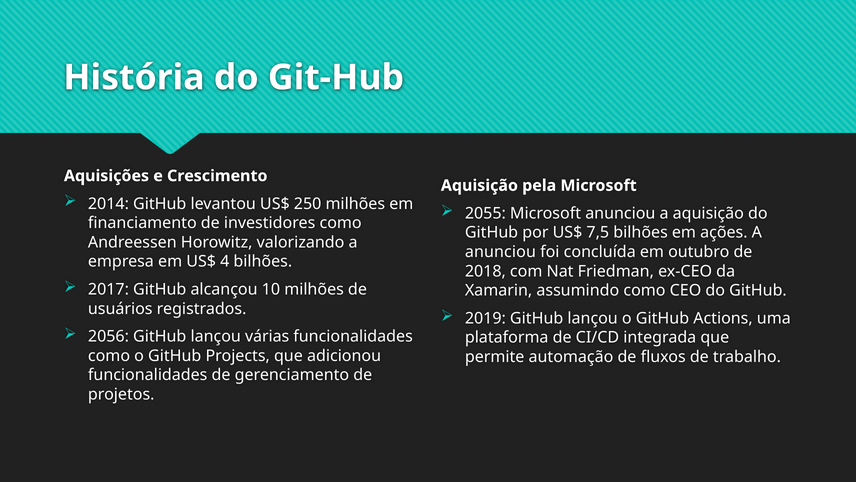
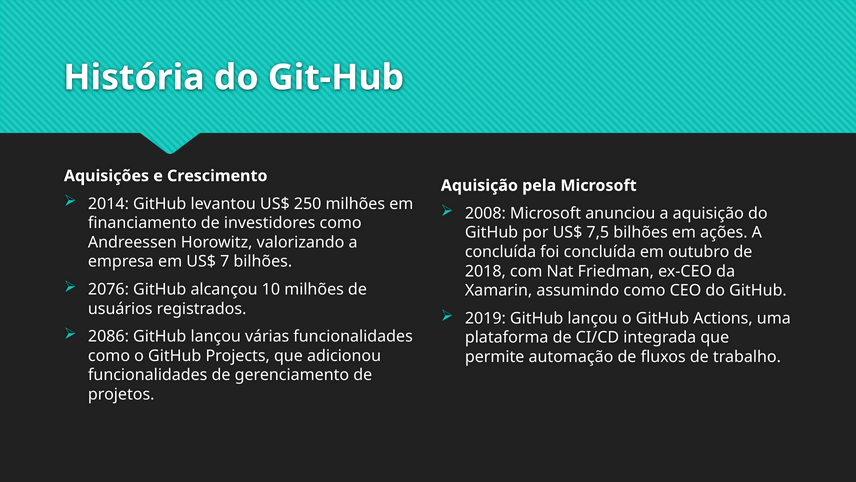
2055: 2055 -> 2008
anunciou at (500, 252): anunciou -> concluída
4: 4 -> 7
2017: 2017 -> 2076
2056: 2056 -> 2086
